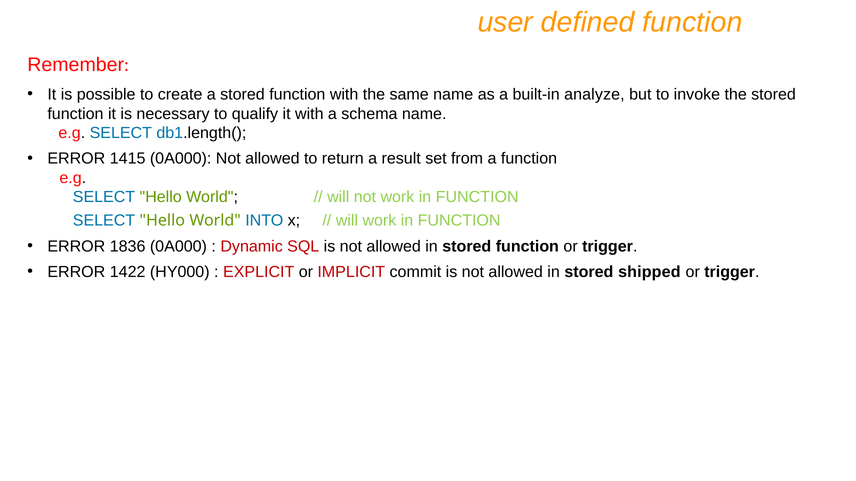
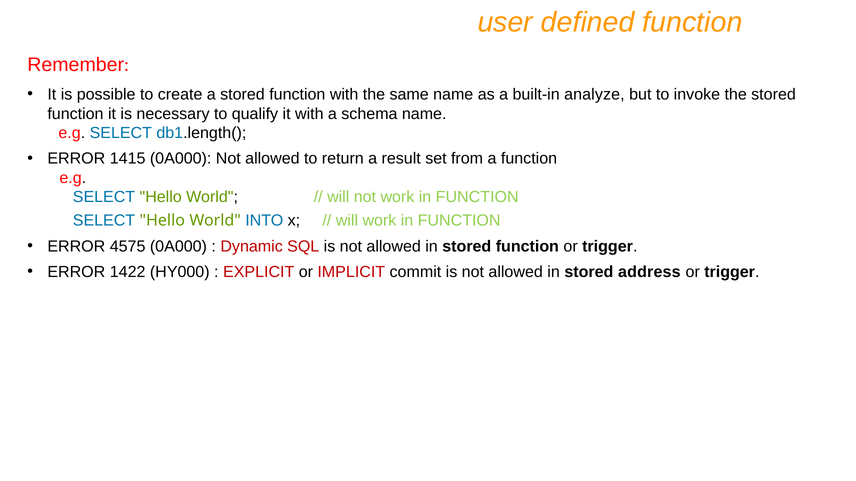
1836: 1836 -> 4575
shipped: shipped -> address
